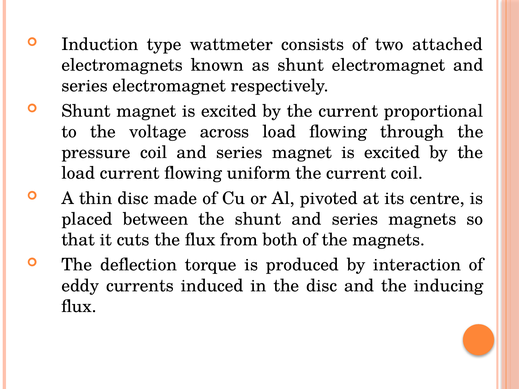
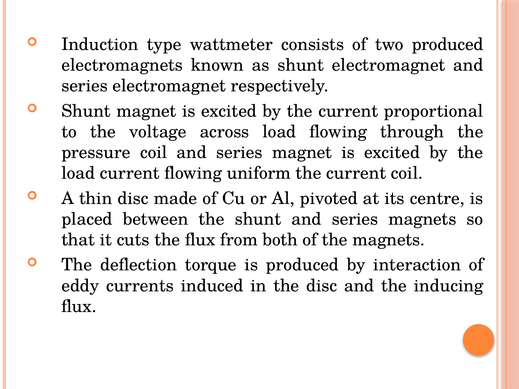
two attached: attached -> produced
